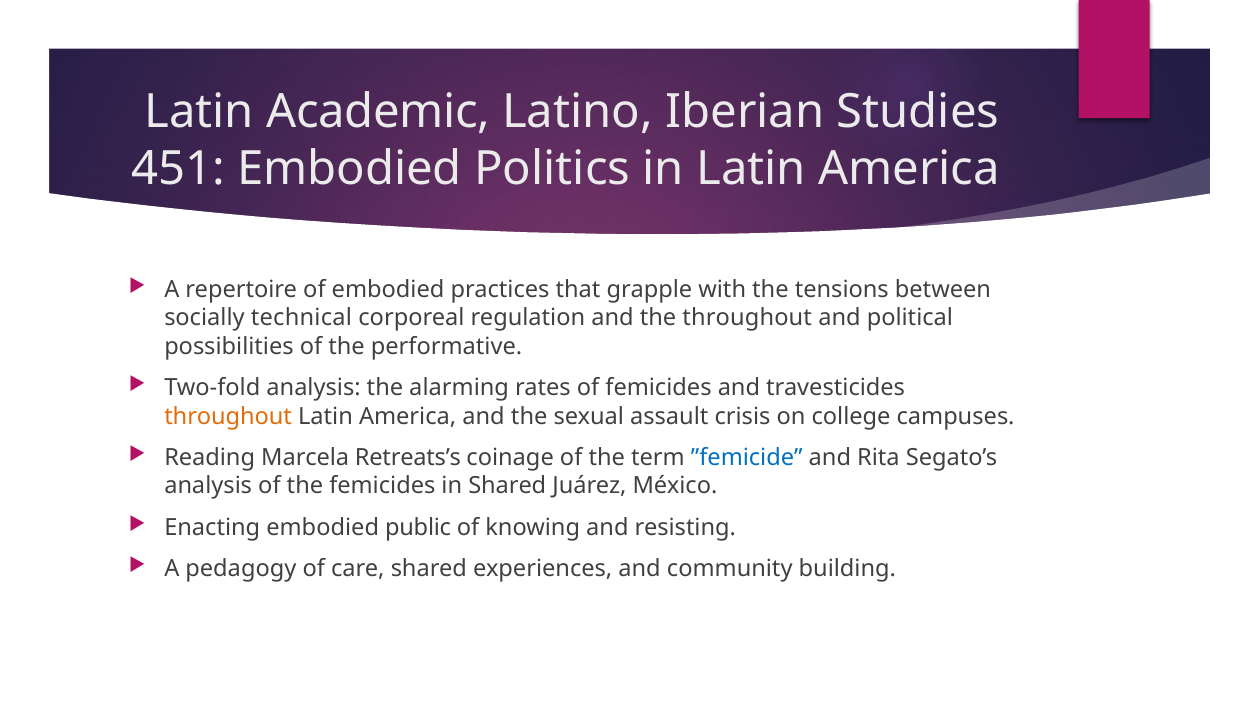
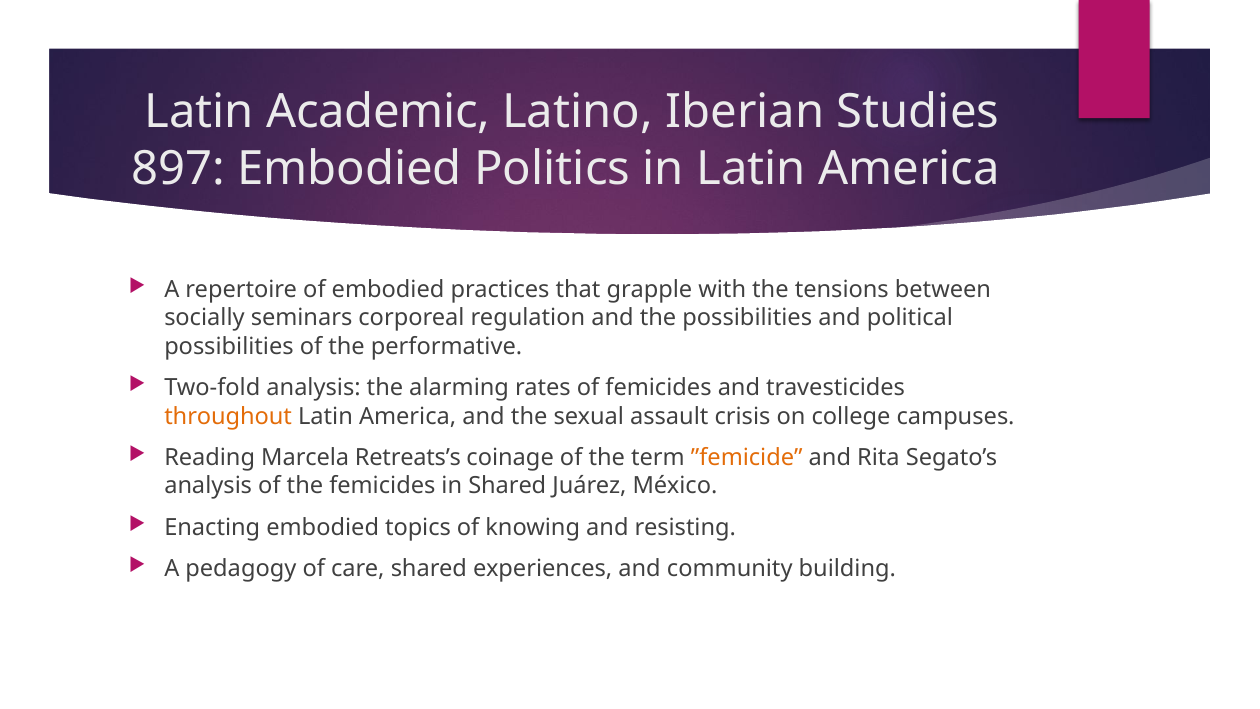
451: 451 -> 897
technical: technical -> seminars
the throughout: throughout -> possibilities
”femicide colour: blue -> orange
public: public -> topics
